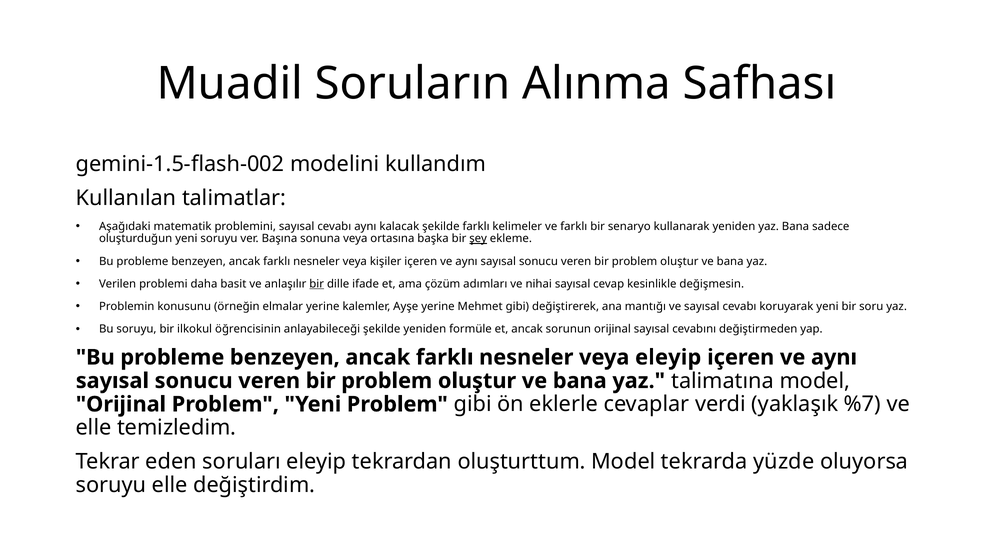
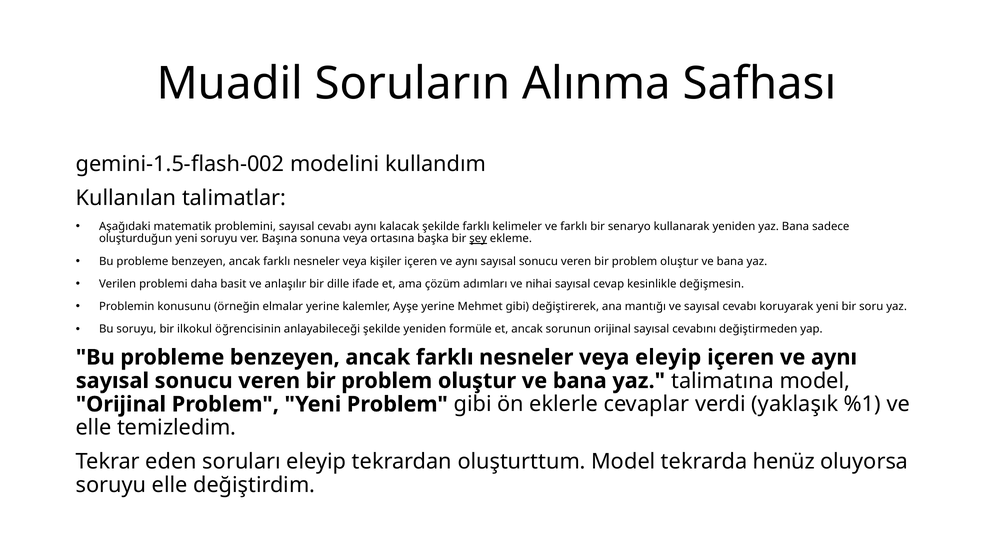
bir at (317, 284) underline: present -> none
%7: %7 -> %1
yüzde: yüzde -> henüz
